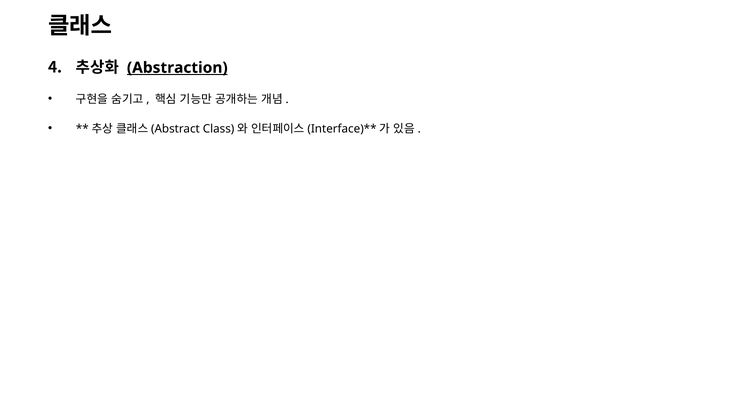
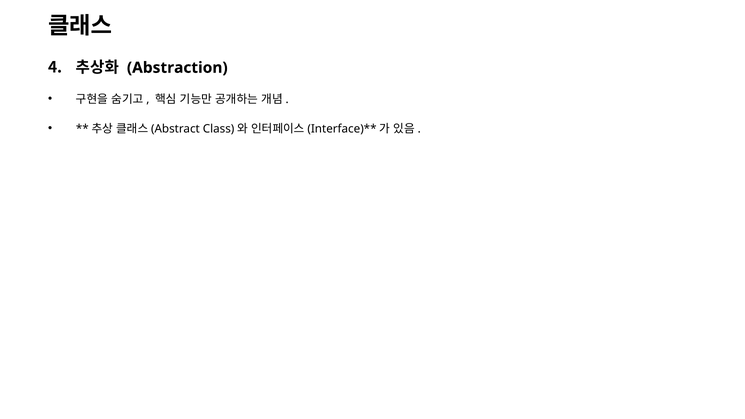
Abstraction underline: present -> none
